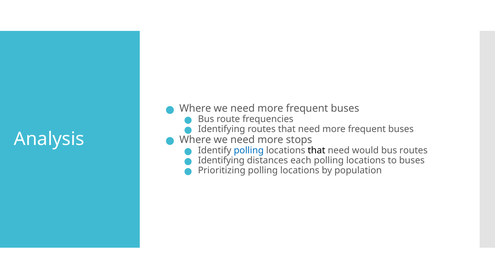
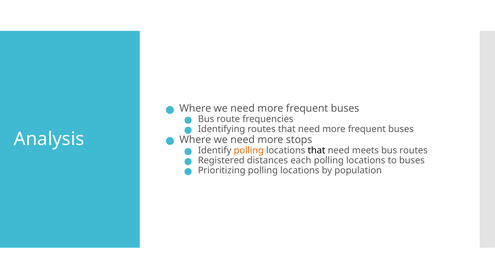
polling at (249, 150) colour: blue -> orange
would: would -> meets
Identifying at (221, 160): Identifying -> Registered
